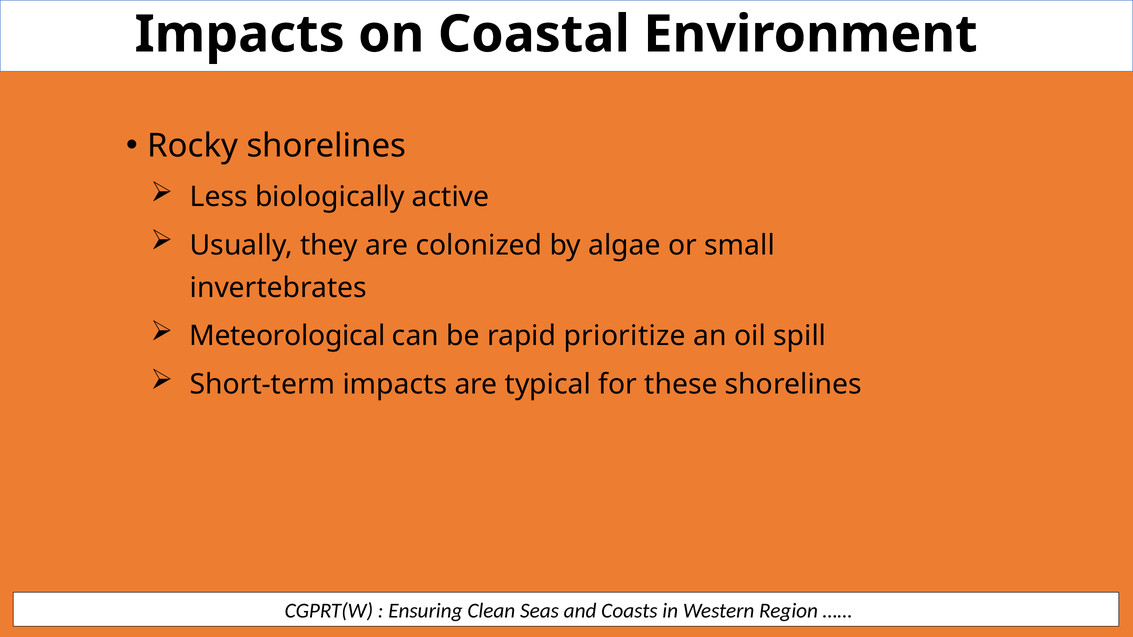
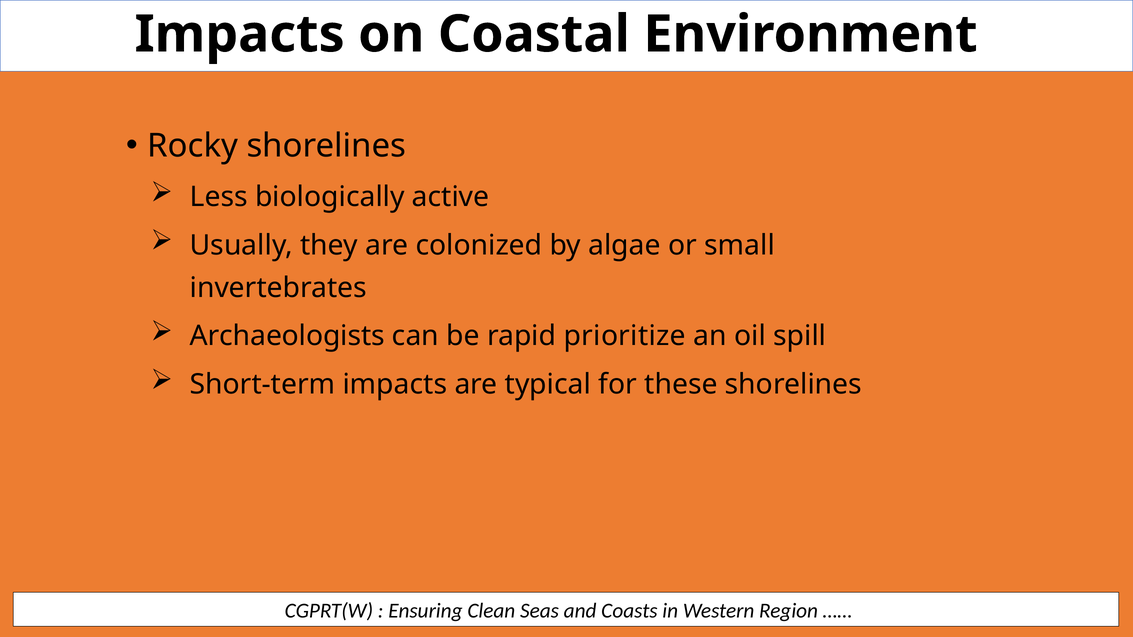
Meteorological: Meteorological -> Archaeologists
